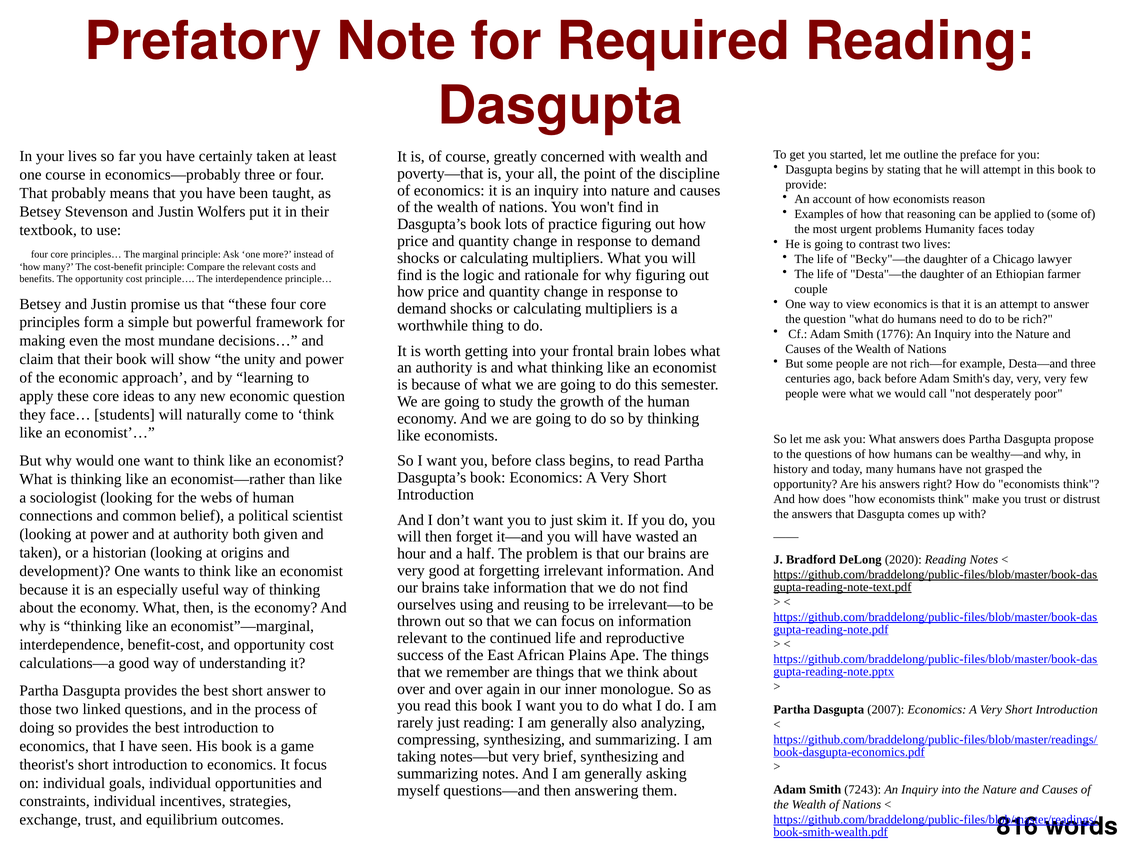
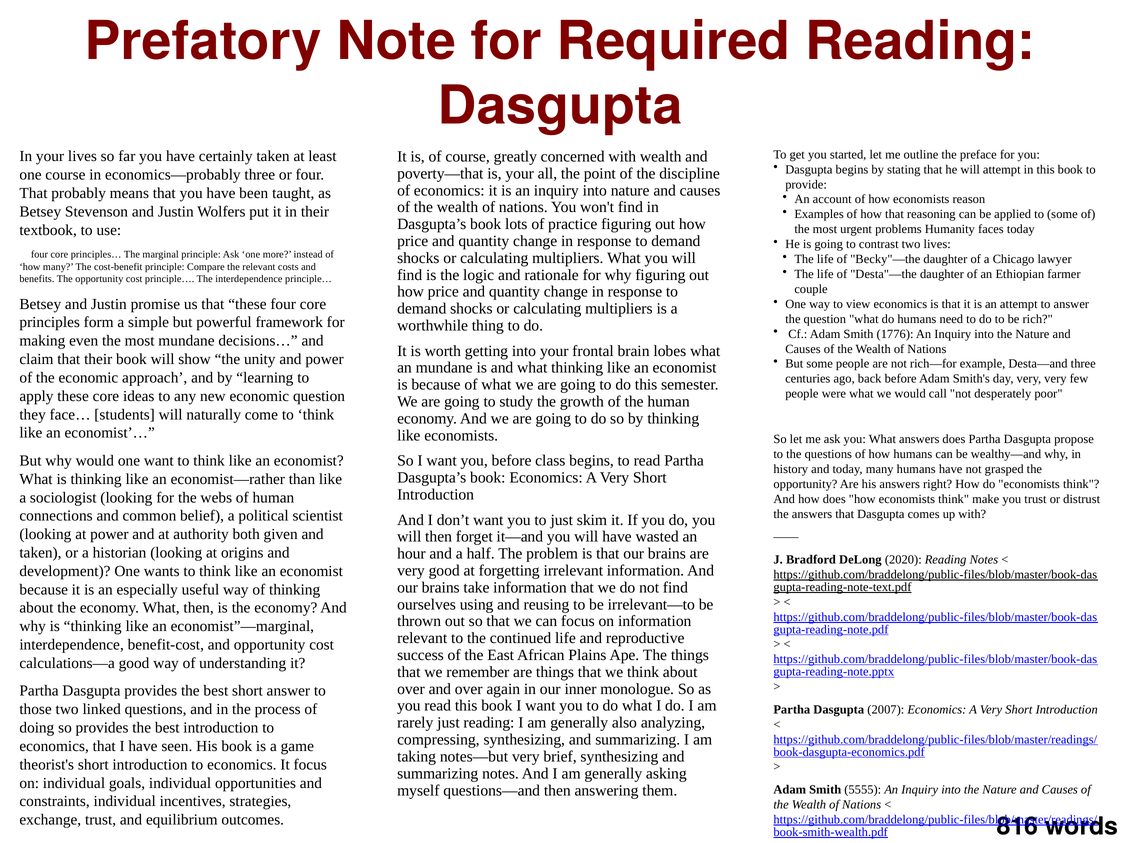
an authority: authority -> mundane
7243: 7243 -> 5555
